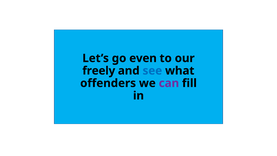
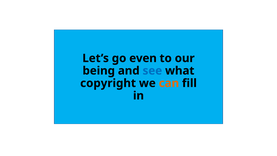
freely: freely -> being
offenders: offenders -> copyright
can colour: purple -> orange
